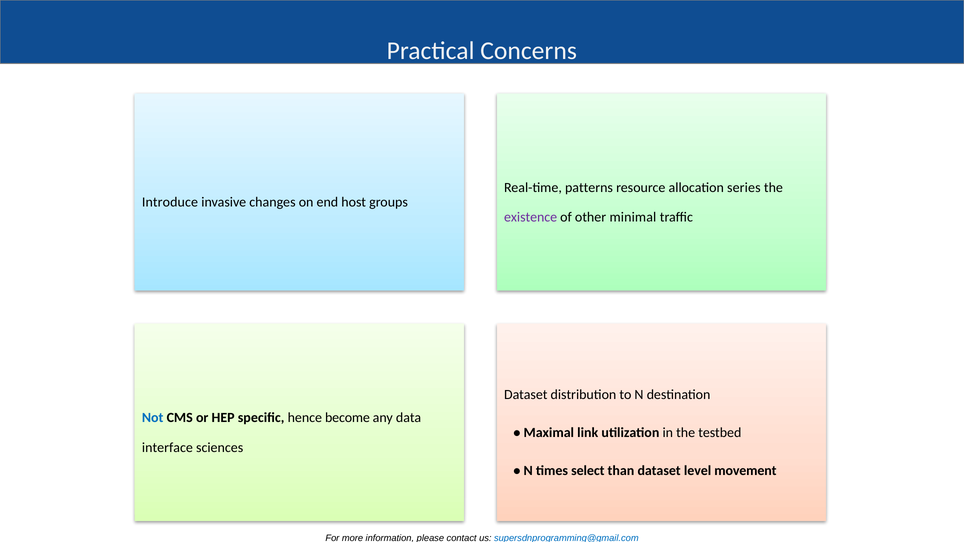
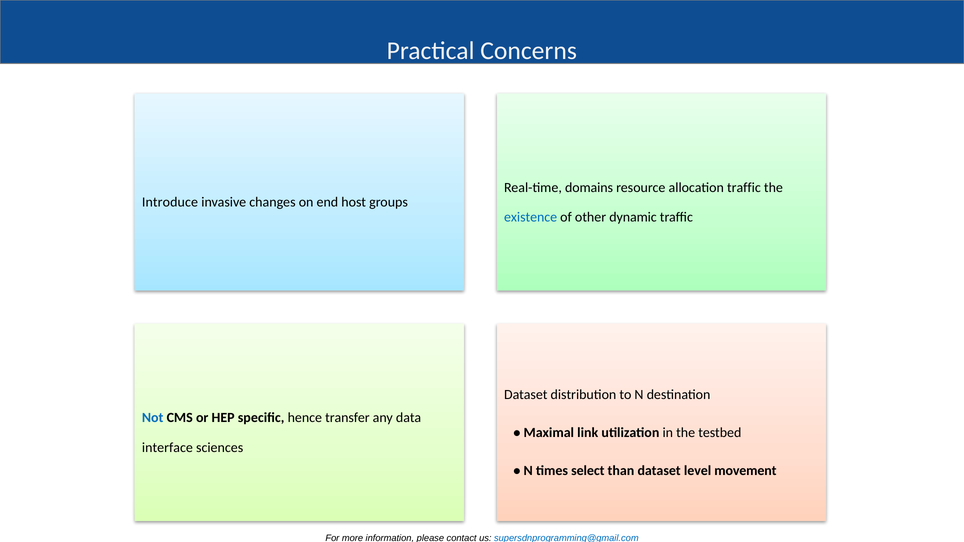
patterns: patterns -> domains
allocation series: series -> traffic
existence colour: purple -> blue
minimal: minimal -> dynamic
become: become -> transfer
